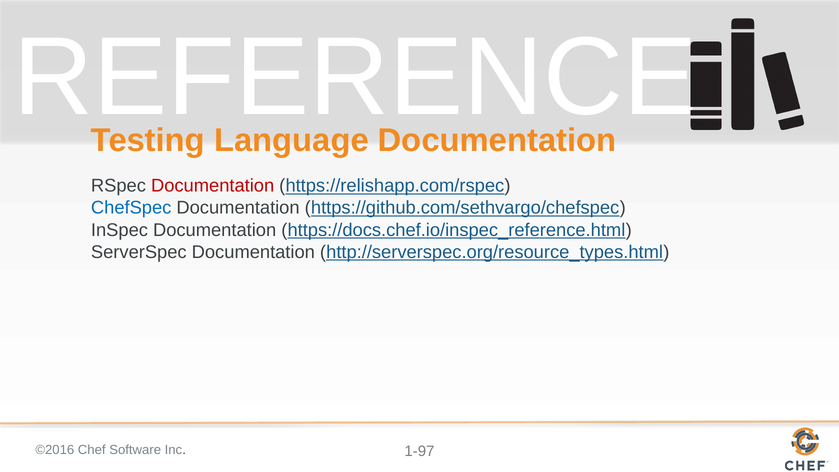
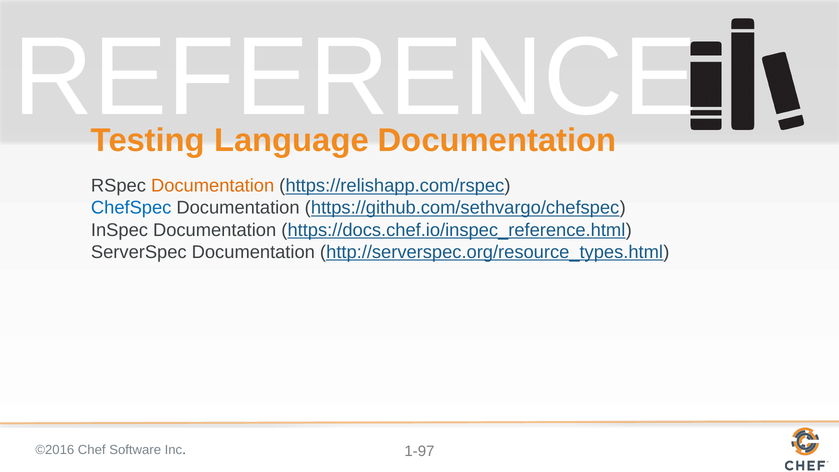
Documentation at (213, 186) colour: red -> orange
